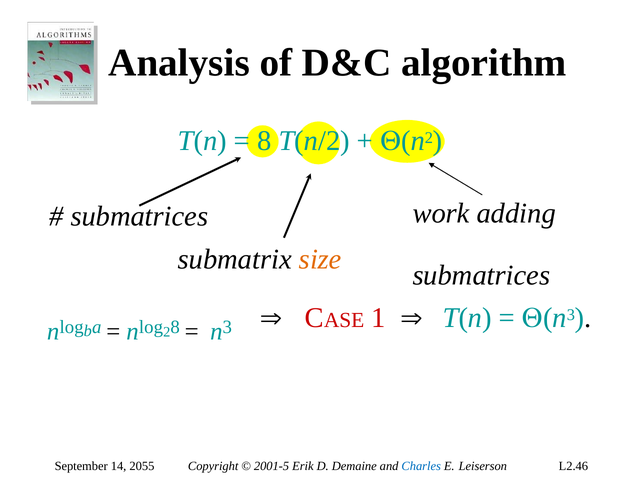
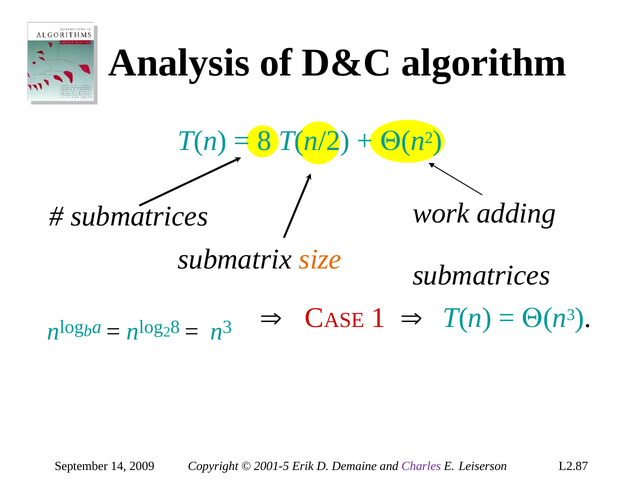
2055: 2055 -> 2009
Charles colour: blue -> purple
L2.46: L2.46 -> L2.87
